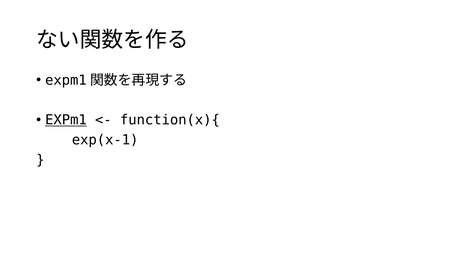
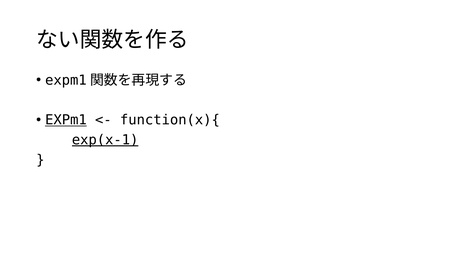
exp(x-1 underline: none -> present
